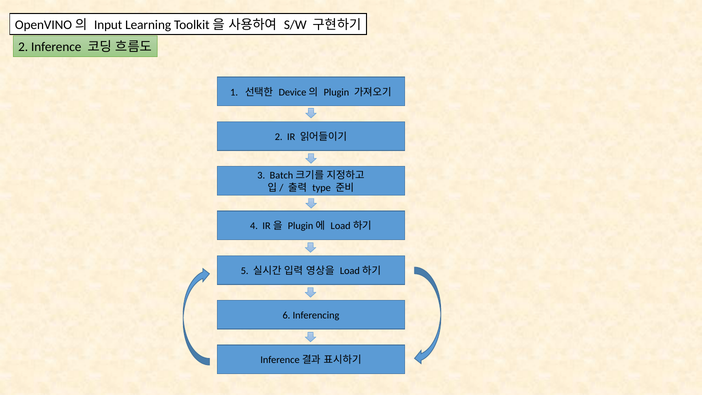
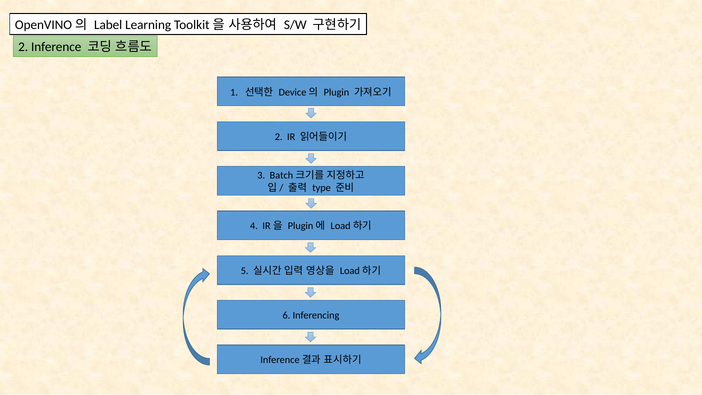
Input: Input -> Label
